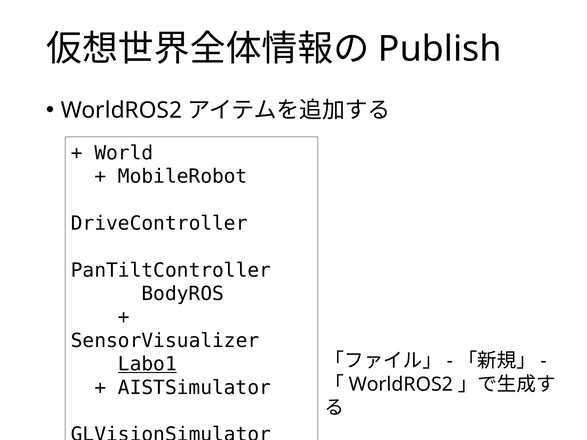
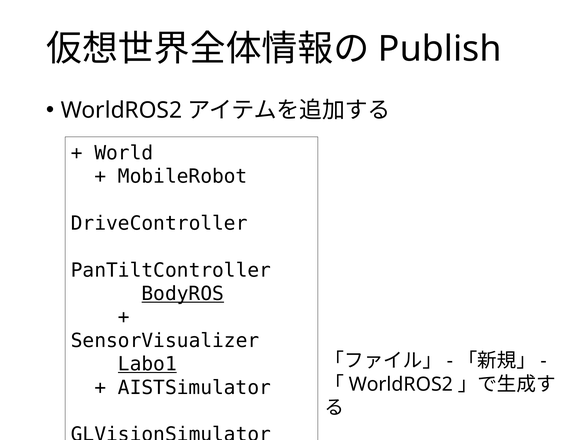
BodyROS underline: none -> present
